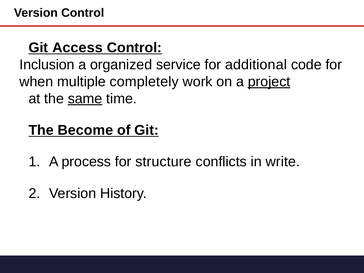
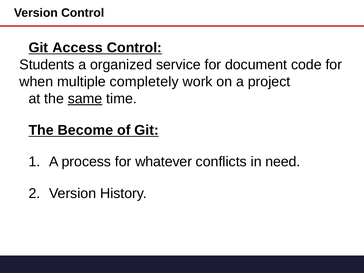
Inclusion: Inclusion -> Students
additional: additional -> document
project underline: present -> none
structure: structure -> whatever
write: write -> need
